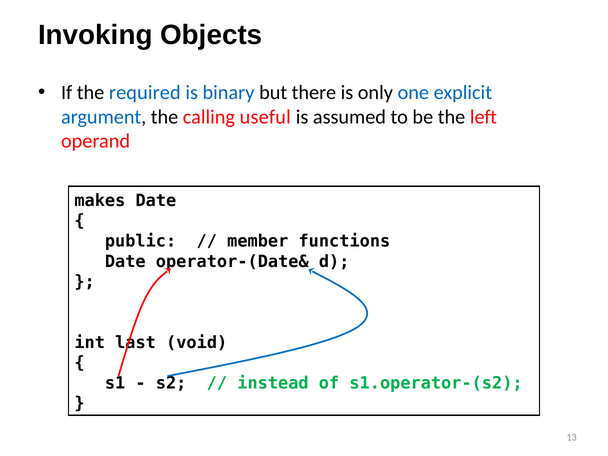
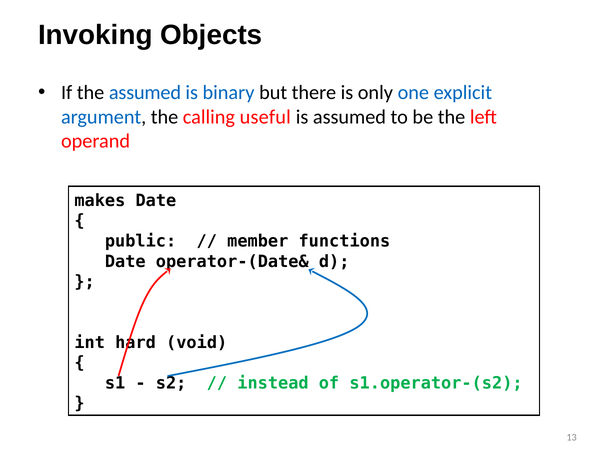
the required: required -> assumed
last: last -> hard
